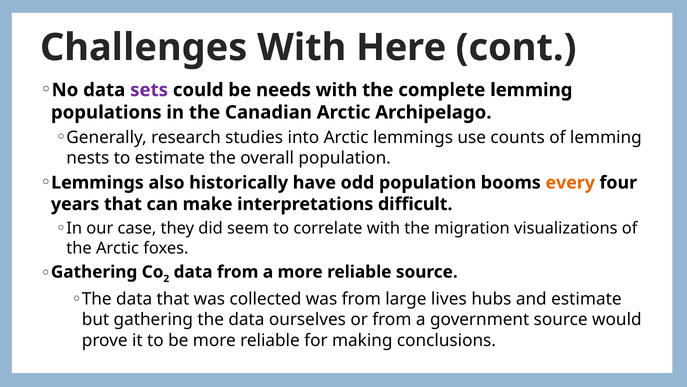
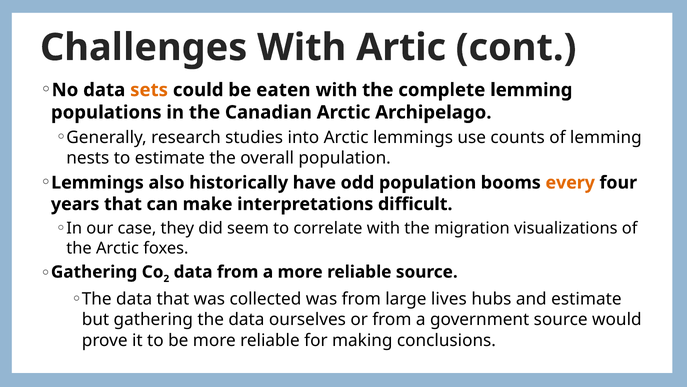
Here: Here -> Artic
sets colour: purple -> orange
needs: needs -> eaten
